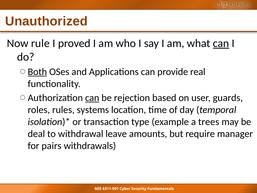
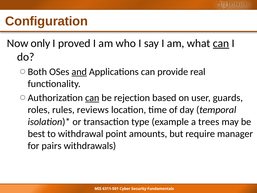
Unauthorized: Unauthorized -> Configuration
rule: rule -> only
Both underline: present -> none
and underline: none -> present
systems: systems -> reviews
deal: deal -> best
leave: leave -> point
